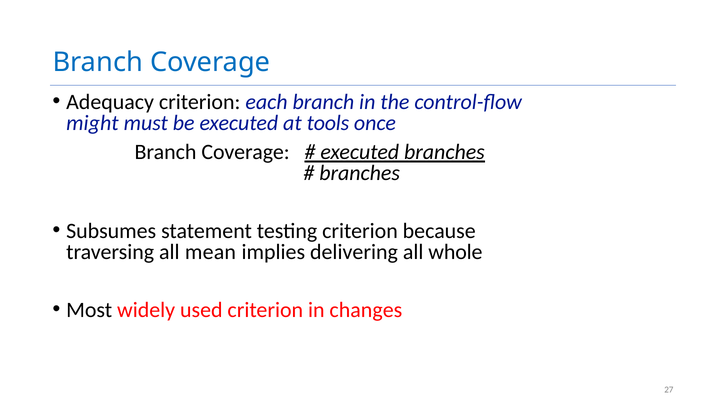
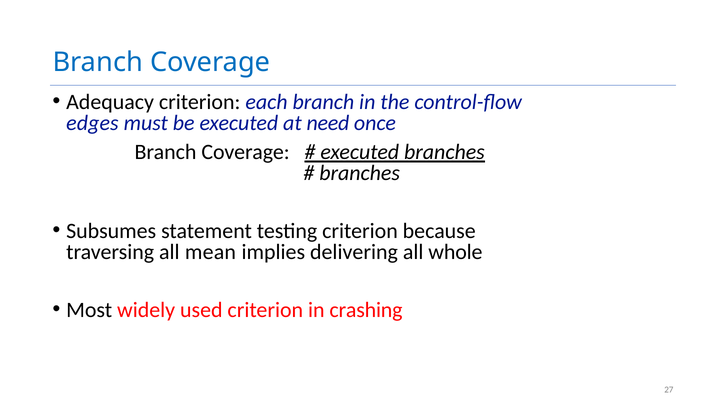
might: might -> edges
tools: tools -> need
changes: changes -> crashing
